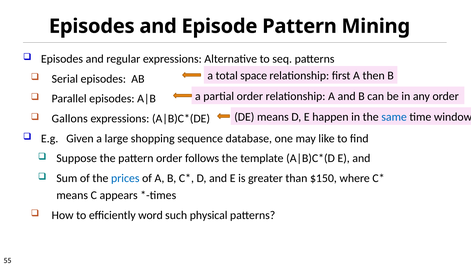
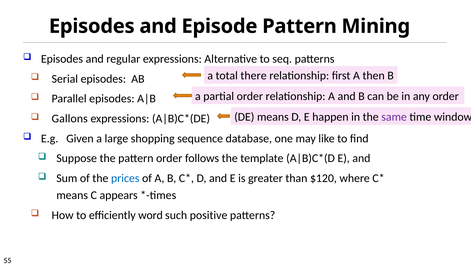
space: space -> there
same colour: blue -> purple
$150: $150 -> $120
physical: physical -> positive
